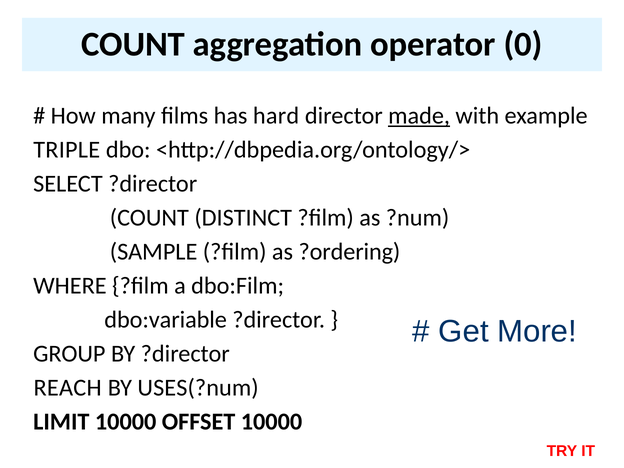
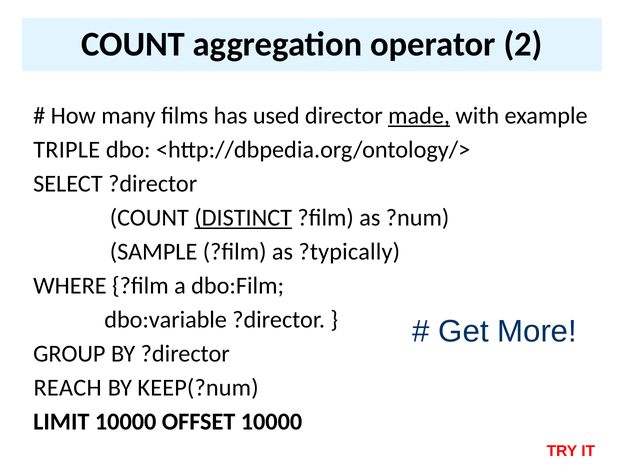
0: 0 -> 2
hard: hard -> used
DISTINCT underline: none -> present
?ordering: ?ordering -> ?typically
USES(?num: USES(?num -> KEEP(?num
